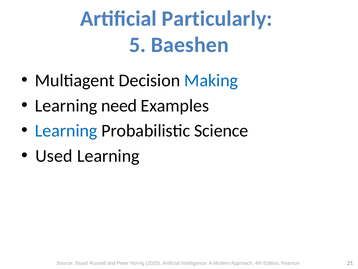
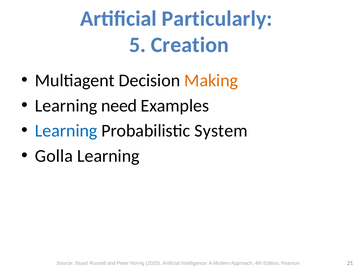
Baeshen: Baeshen -> Creation
Making colour: blue -> orange
Science: Science -> System
Used: Used -> Golla
